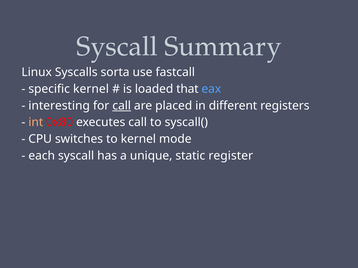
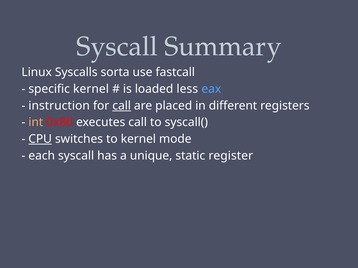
that: that -> less
interesting: interesting -> instruction
CPU underline: none -> present
